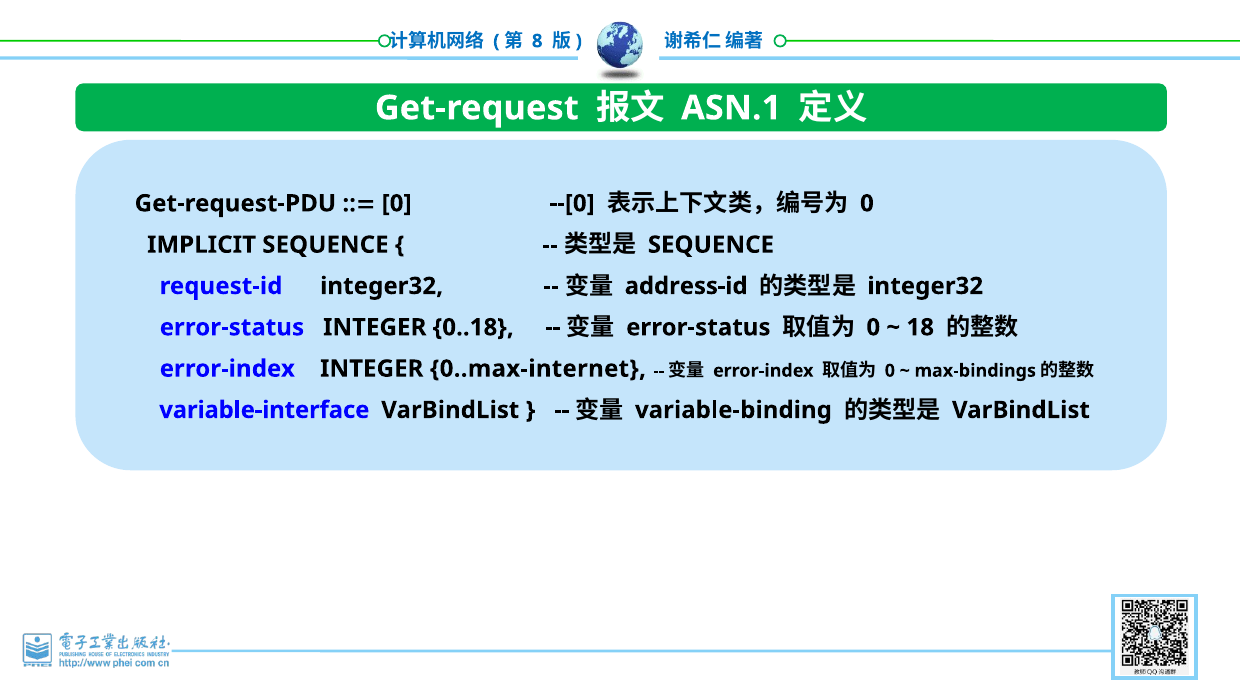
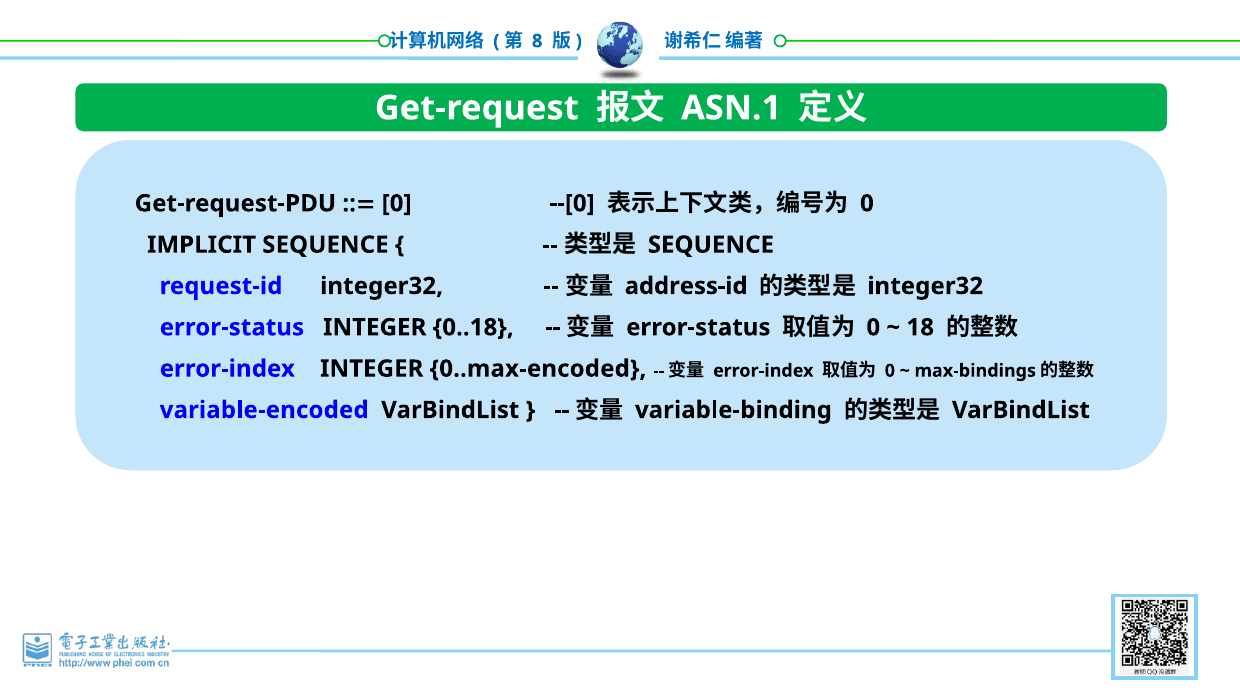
0..max-internet: 0..max-internet -> 0..max-encoded
variable-interface: variable-interface -> variable-encoded
